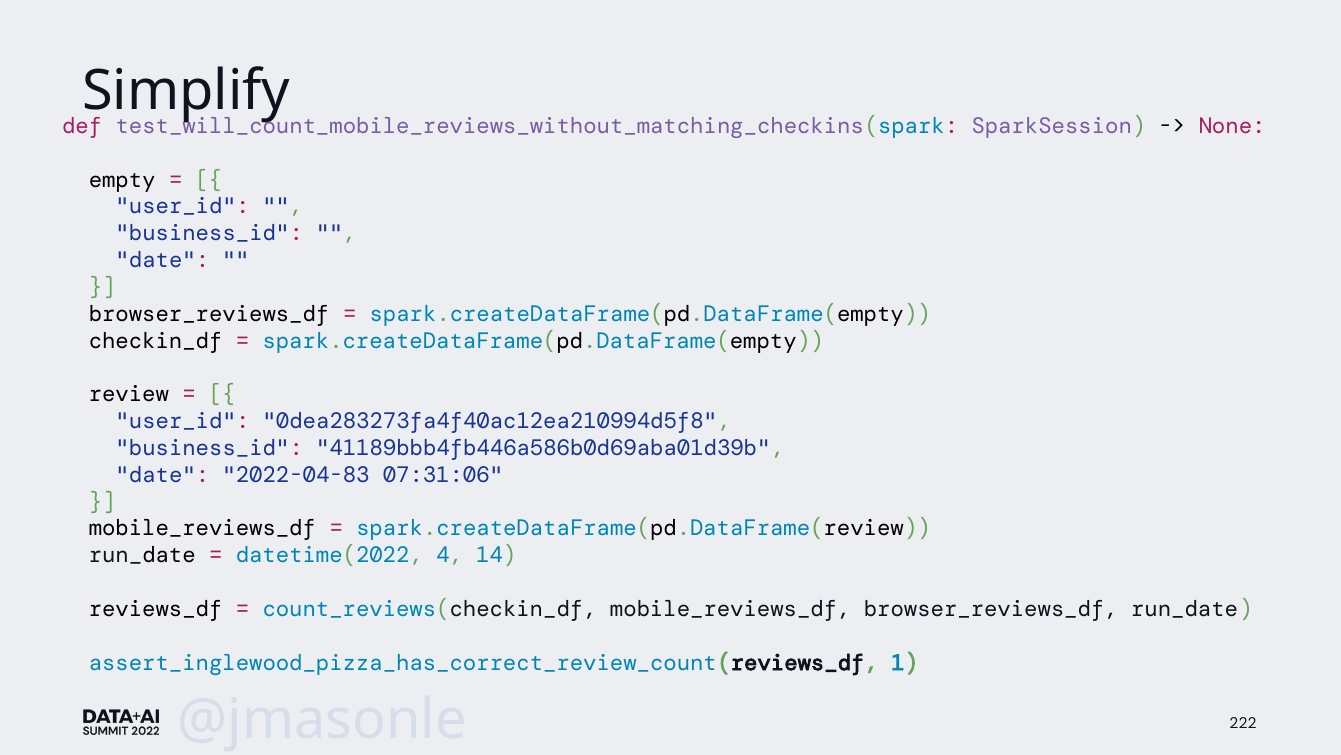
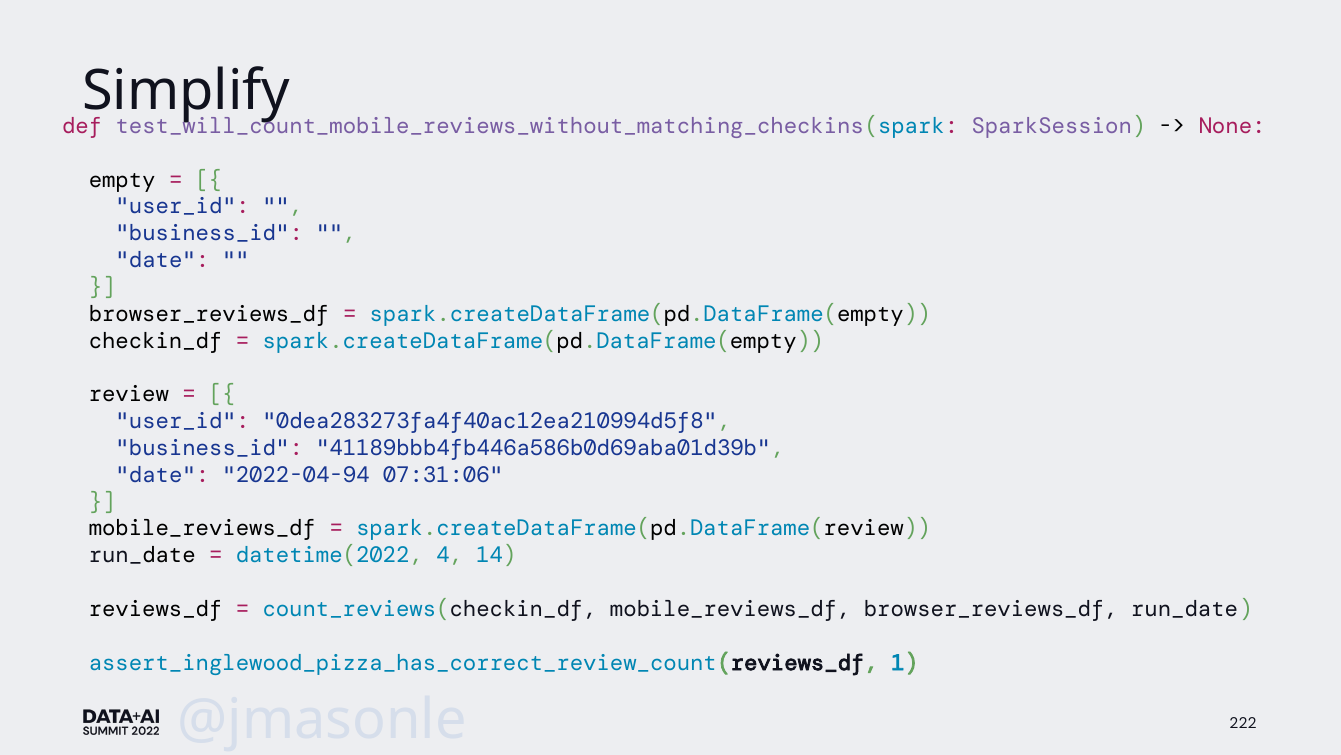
2022-04-83: 2022-04-83 -> 2022-04-94
